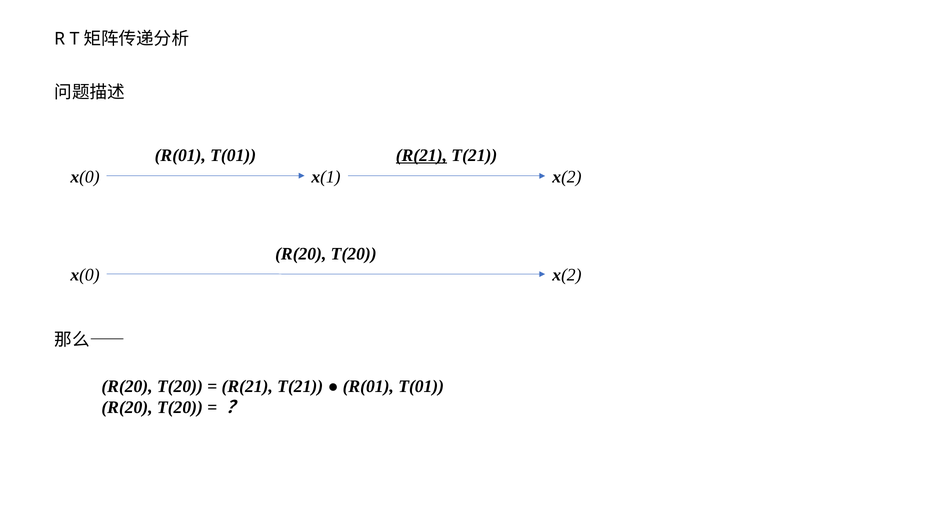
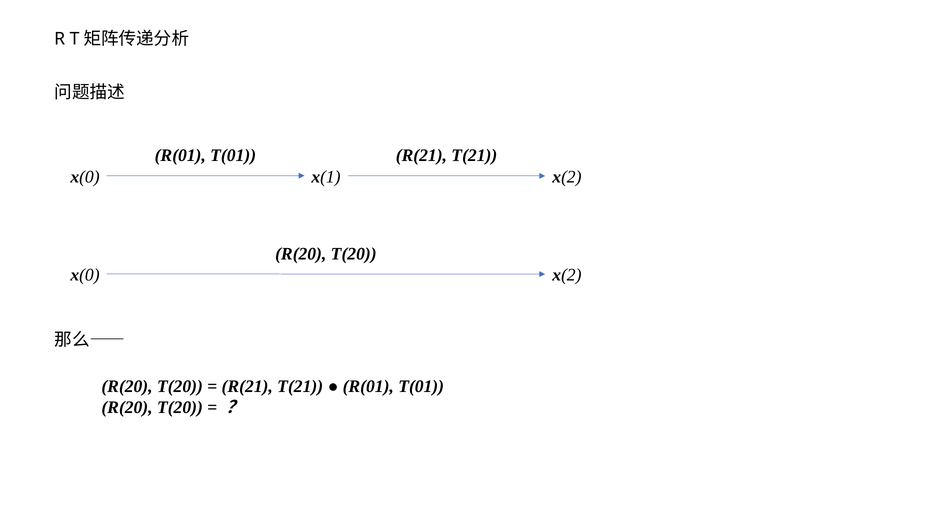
R(21 at (421, 155) underline: present -> none
